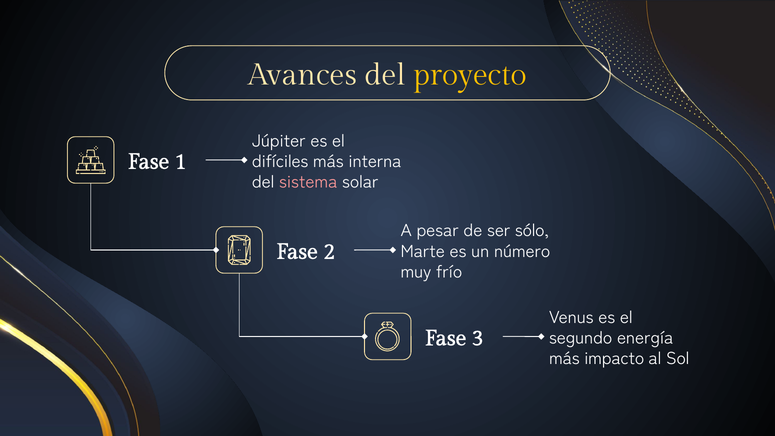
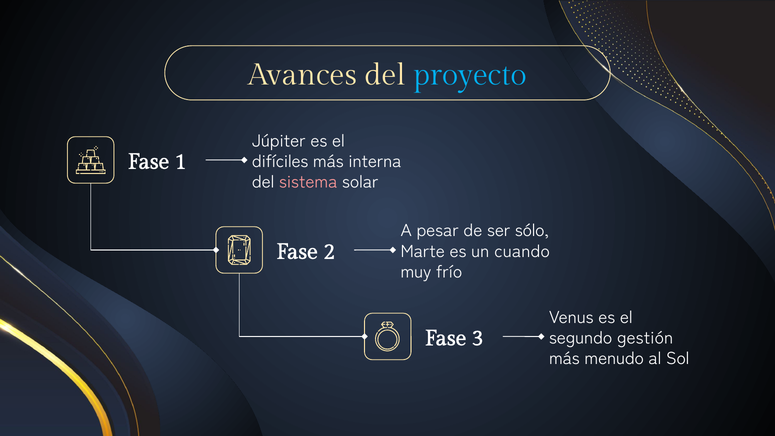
proyecto colour: yellow -> light blue
número: número -> cuando
energía: energía -> gestión
impacto: impacto -> menudo
